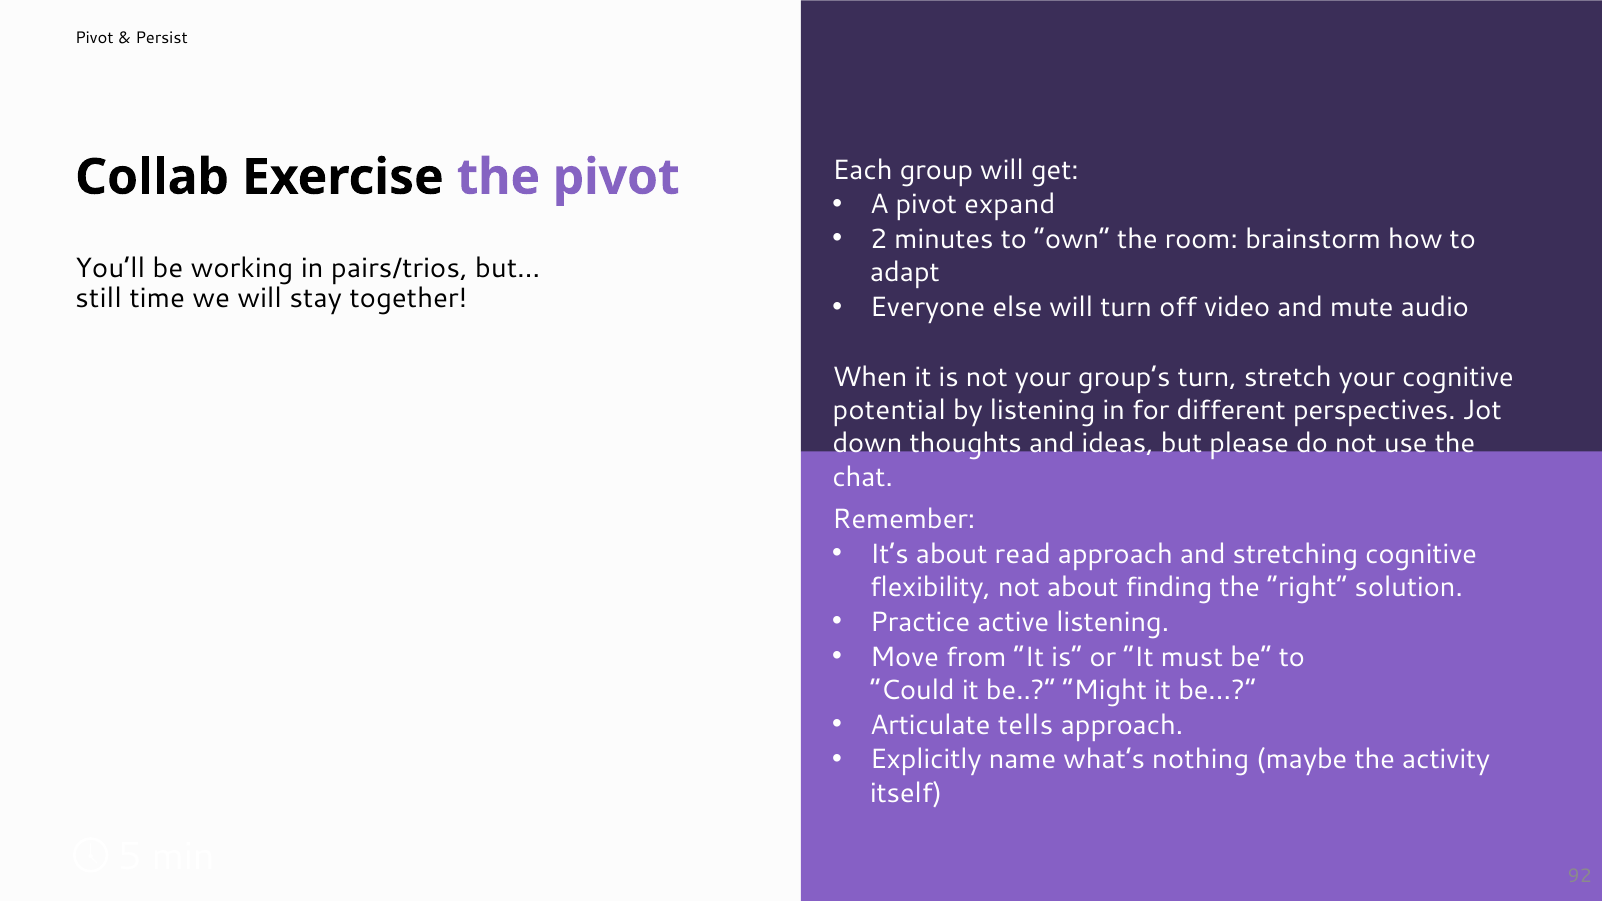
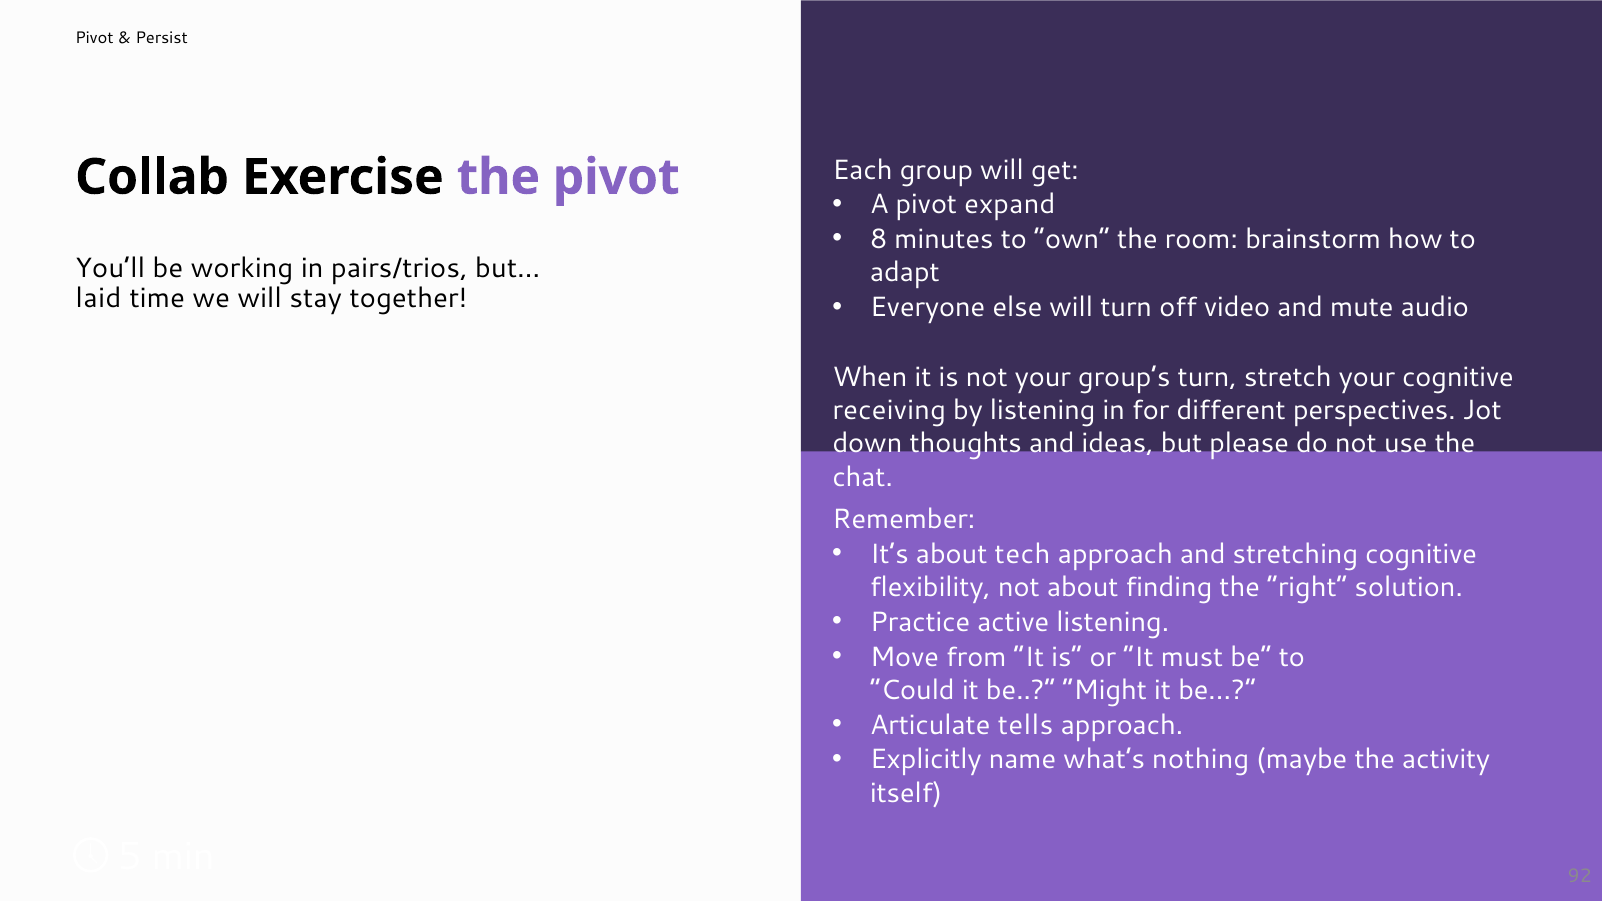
2: 2 -> 8
still: still -> laid
potential: potential -> receiving
read: read -> tech
